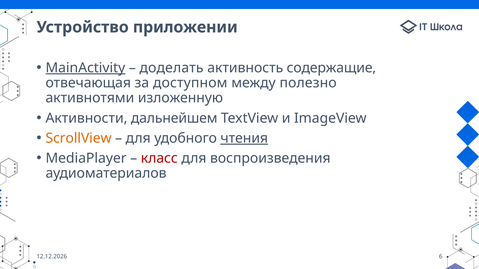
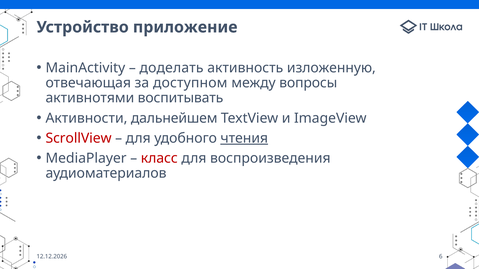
приложении: приложении -> приложение
MainActivity underline: present -> none
содержащие: содержащие -> изложенную
полезно: полезно -> вопросы
изложенную: изложенную -> воспитывать
ScrollView colour: orange -> red
